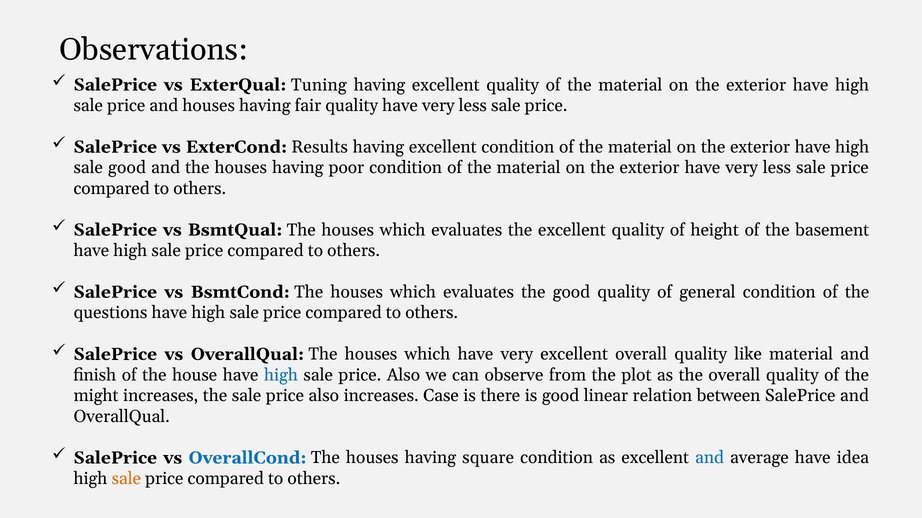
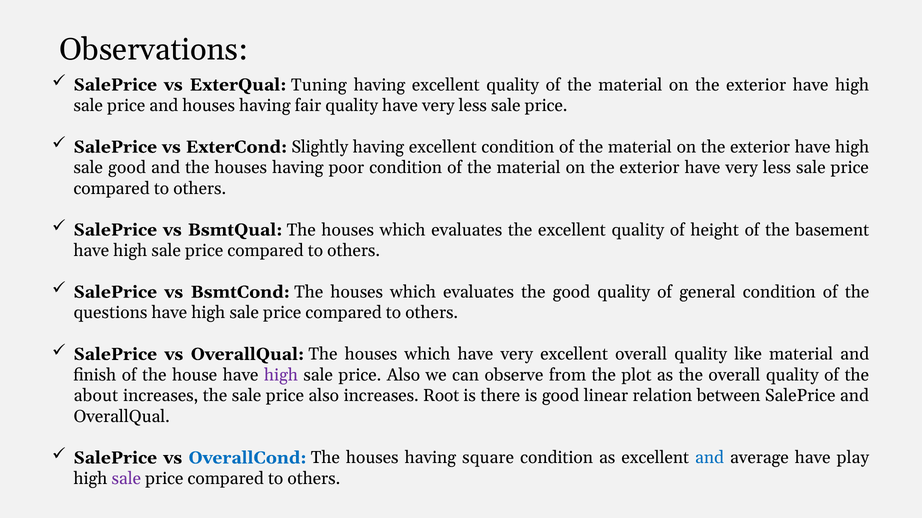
Results: Results -> Slightly
high at (281, 375) colour: blue -> purple
might: might -> about
Case: Case -> Root
idea: idea -> play
sale at (126, 479) colour: orange -> purple
